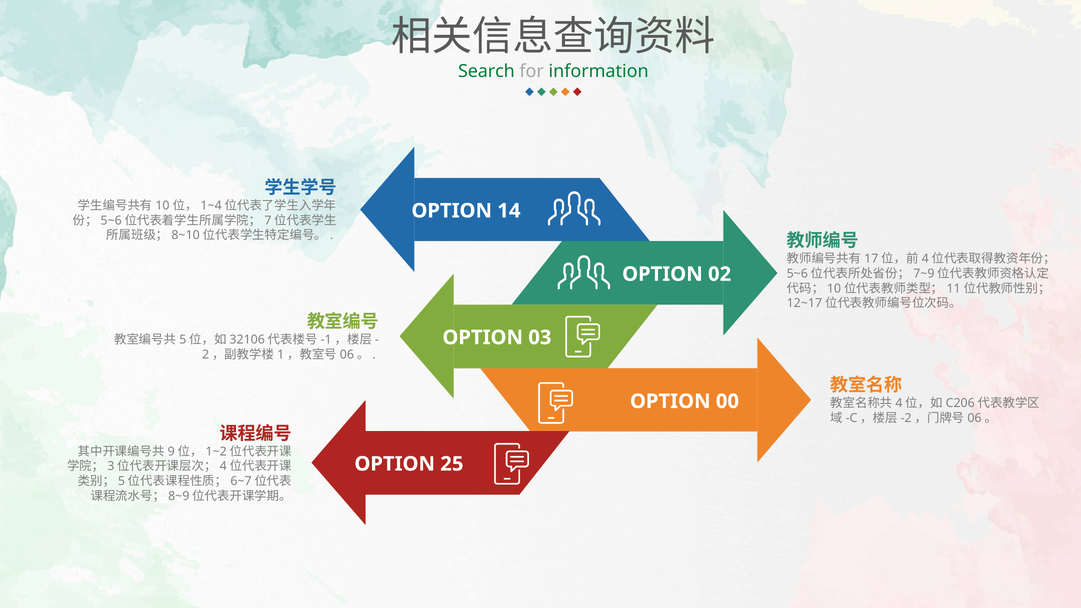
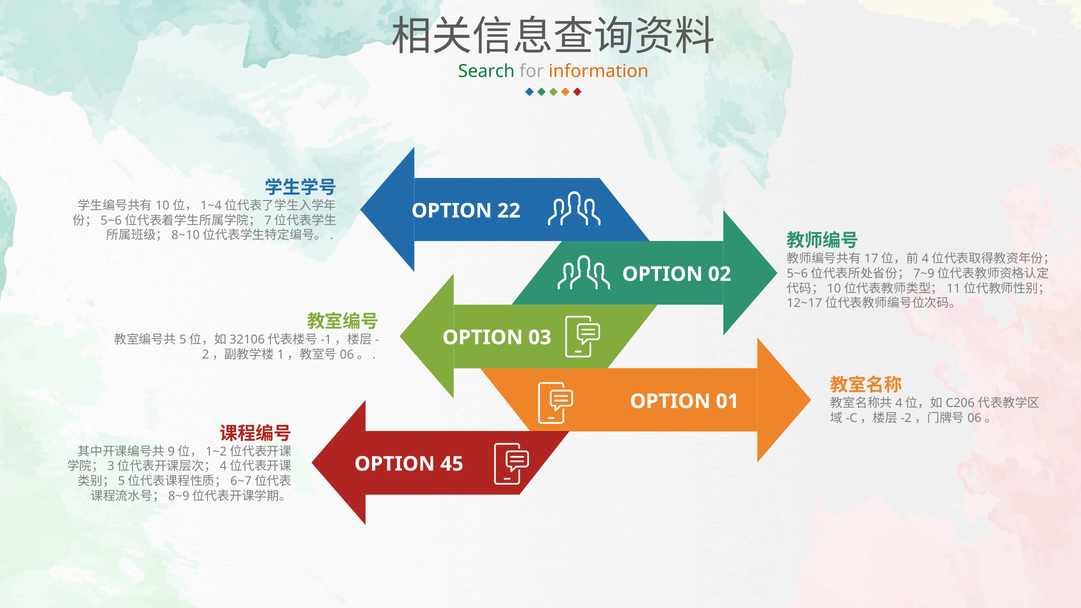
information colour: green -> orange
14: 14 -> 22
00: 00 -> 01
25: 25 -> 45
